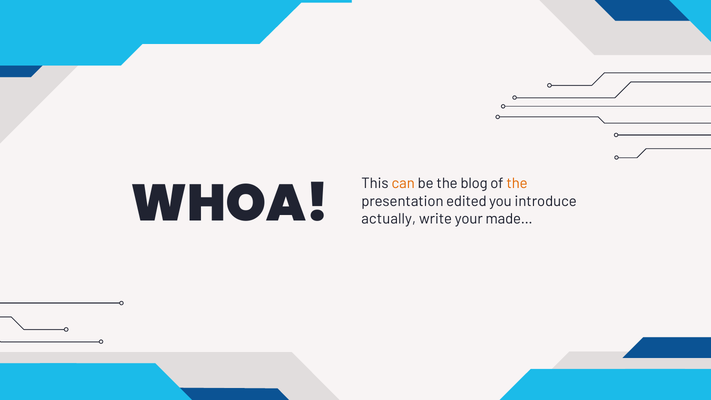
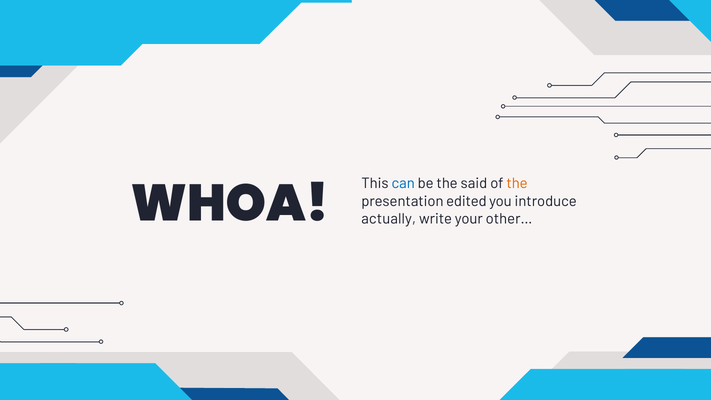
can colour: orange -> blue
blog: blog -> said
made…: made… -> other…
